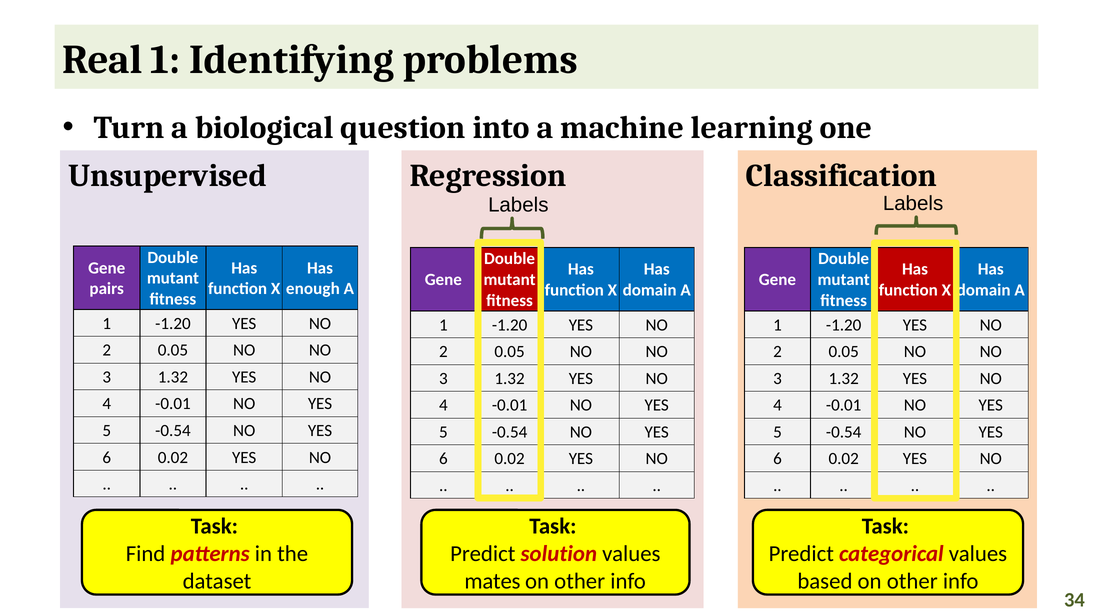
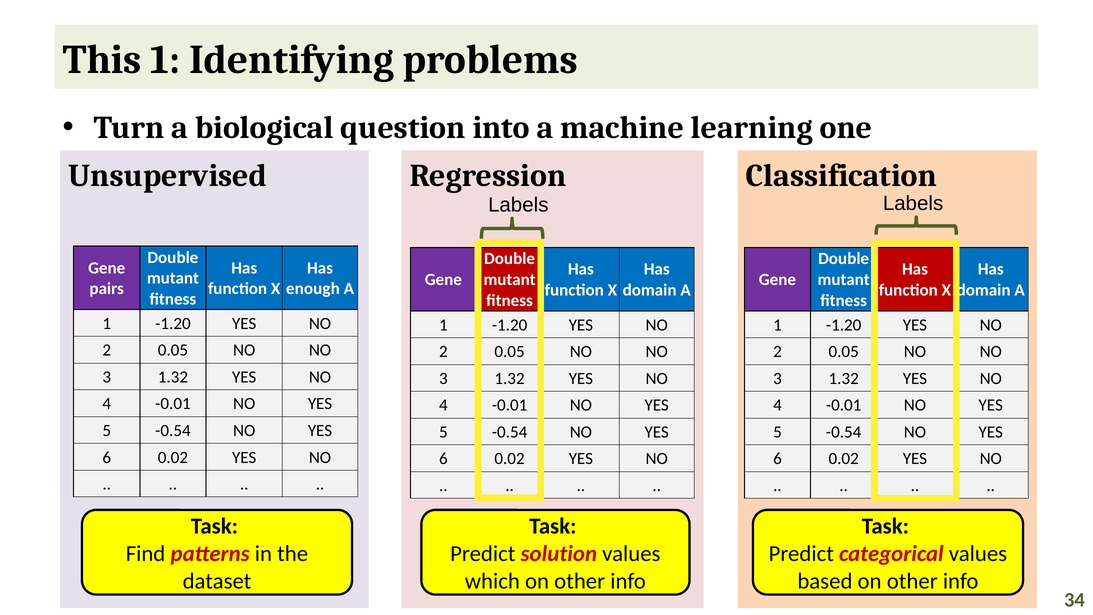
Real: Real -> This
mates: mates -> which
